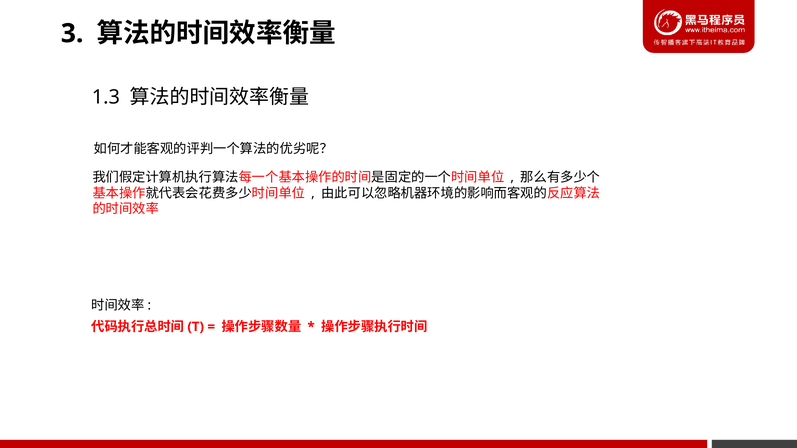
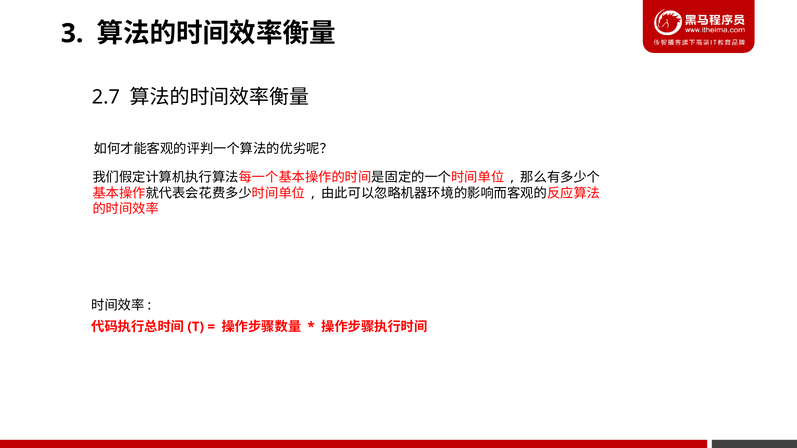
1.3: 1.3 -> 2.7
